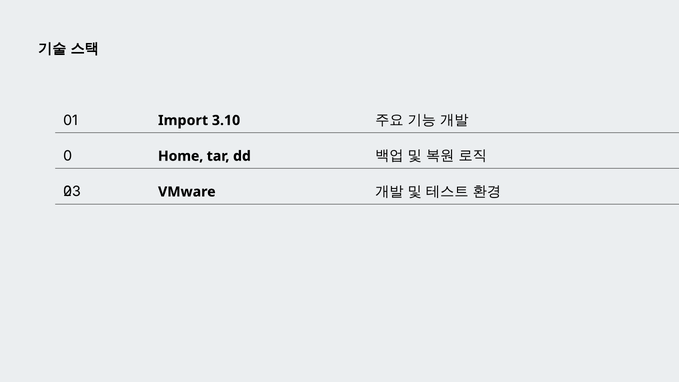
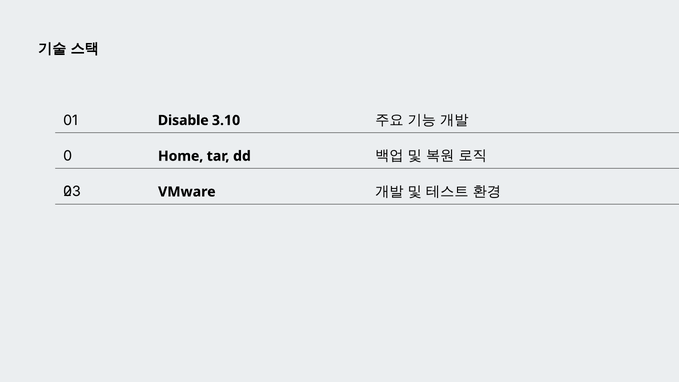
Import: Import -> Disable
